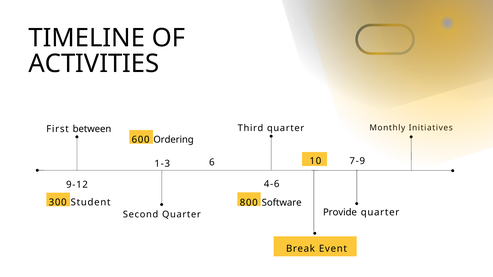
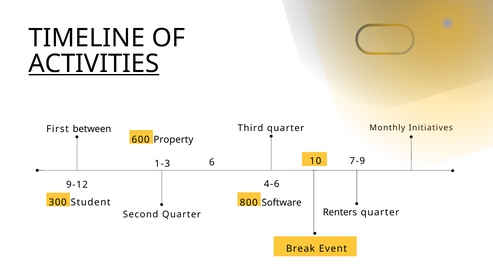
ACTIVITIES underline: none -> present
Ordering: Ordering -> Property
Provide: Provide -> Renters
